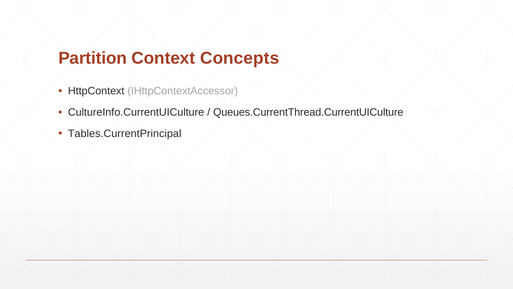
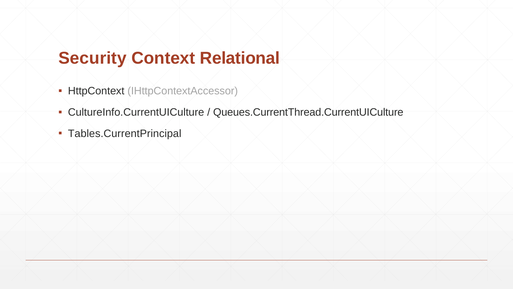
Partition: Partition -> Security
Concepts: Concepts -> Relational
